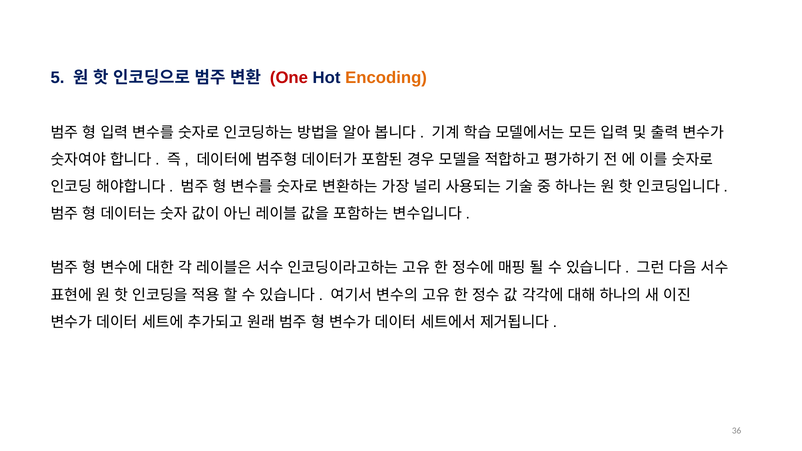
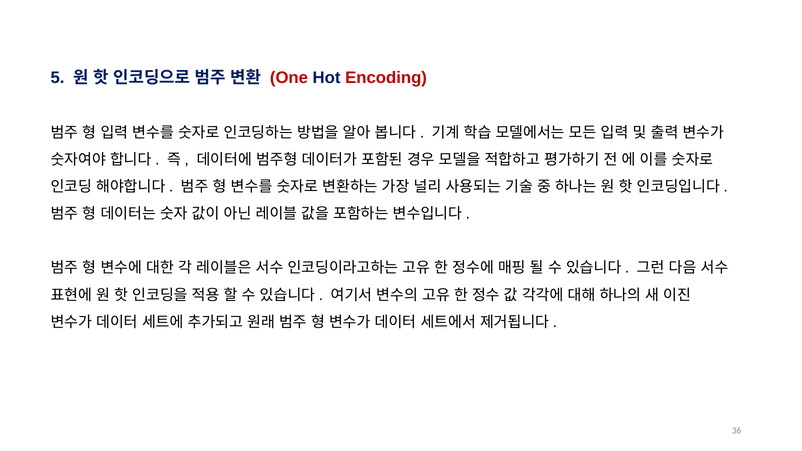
Encoding colour: orange -> red
